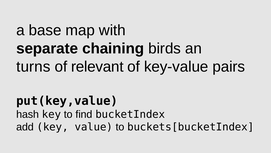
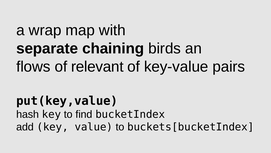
base: base -> wrap
turns: turns -> flows
